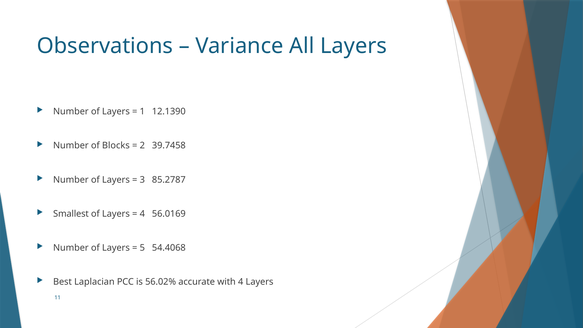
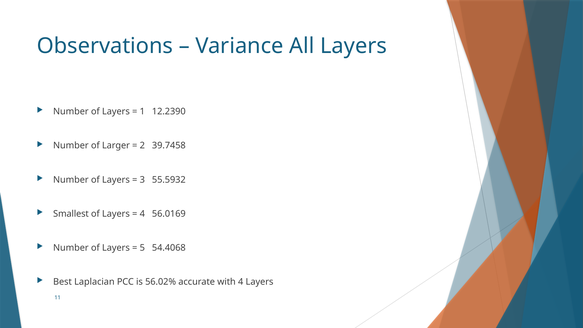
12.1390: 12.1390 -> 12.2390
Blocks: Blocks -> Larger
85.2787: 85.2787 -> 55.5932
